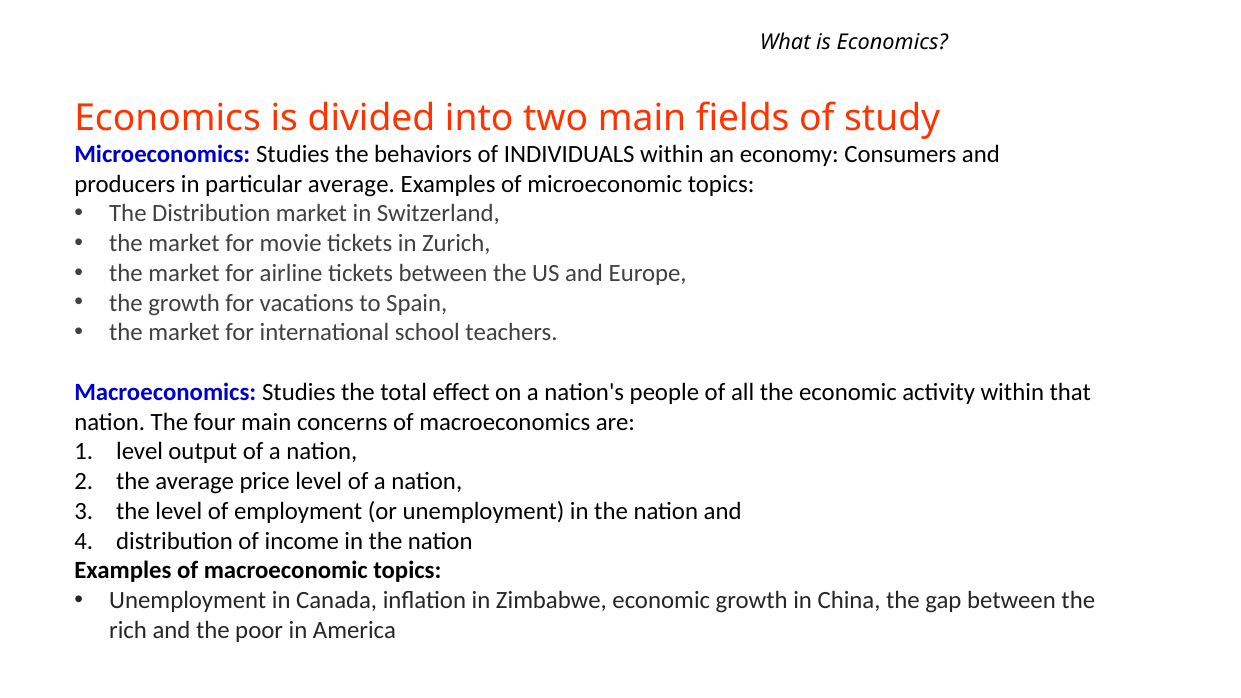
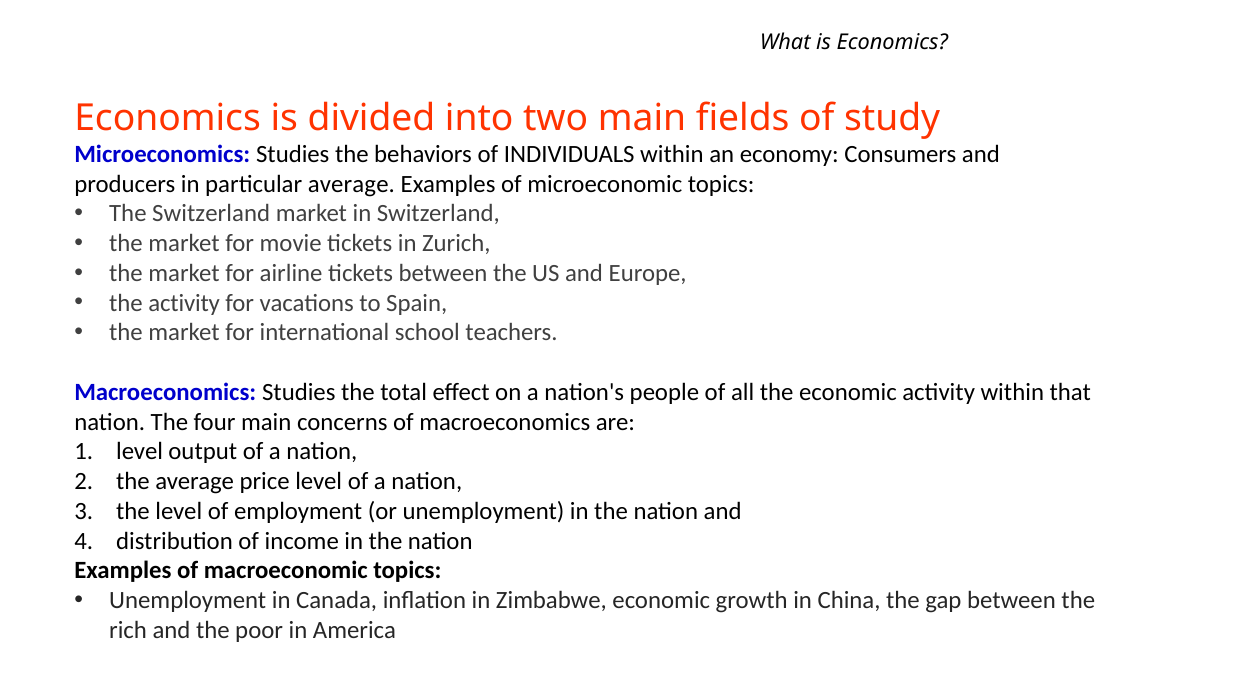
The Distribution: Distribution -> Switzerland
the growth: growth -> activity
